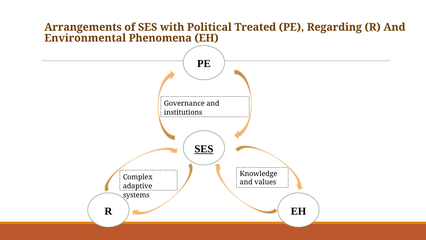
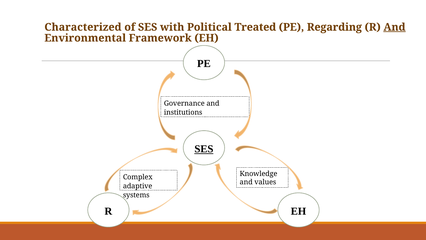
Arrangements: Arrangements -> Characterized
And at (394, 27) underline: none -> present
Phenomena: Phenomena -> Framework
